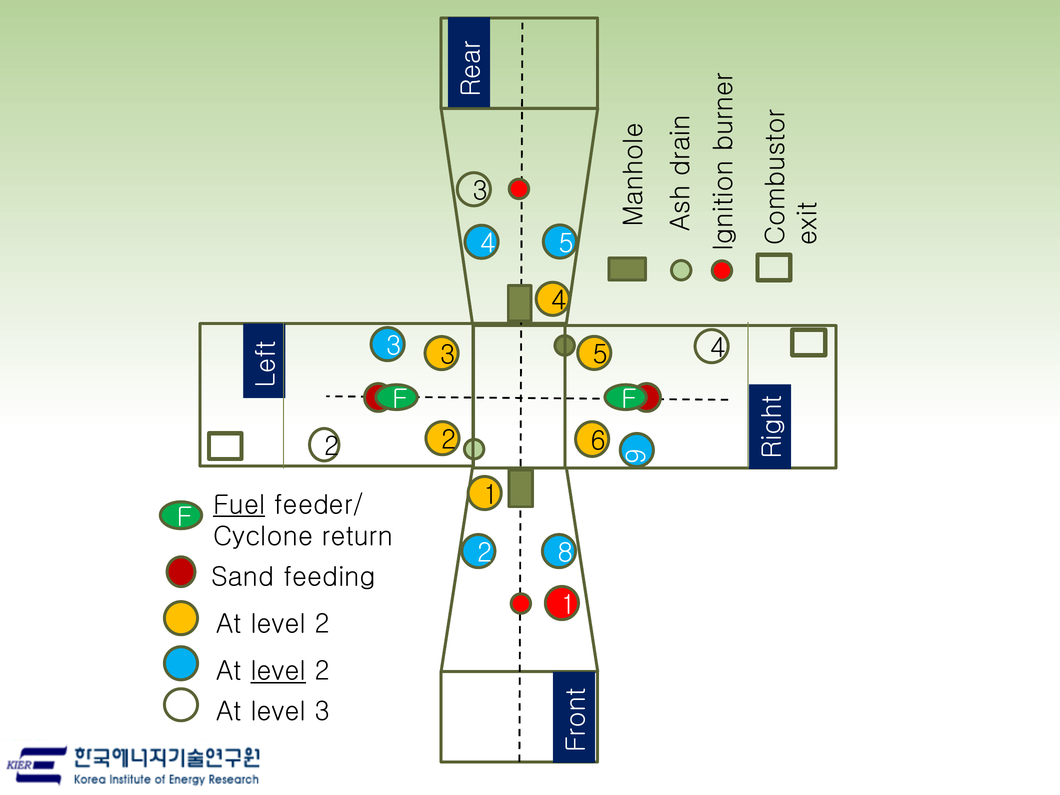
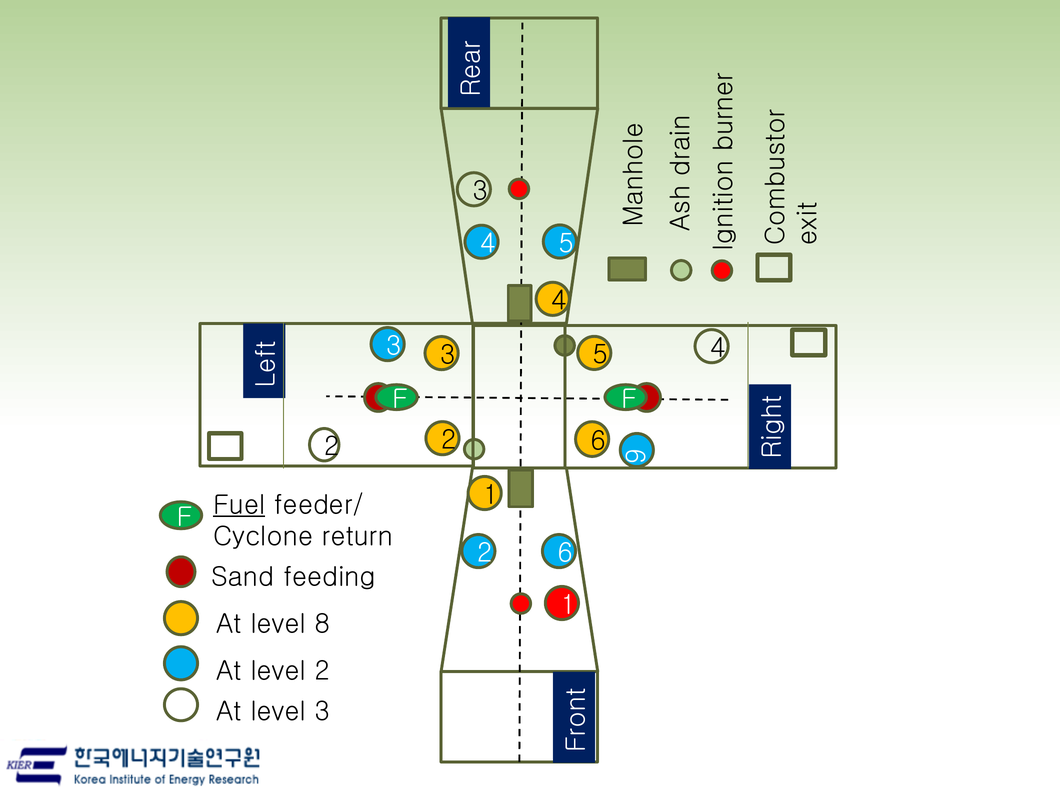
2 8: 8 -> 6
2 at (323, 624): 2 -> 8
level at (278, 671) underline: present -> none
